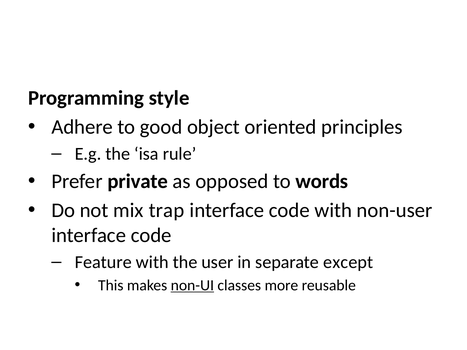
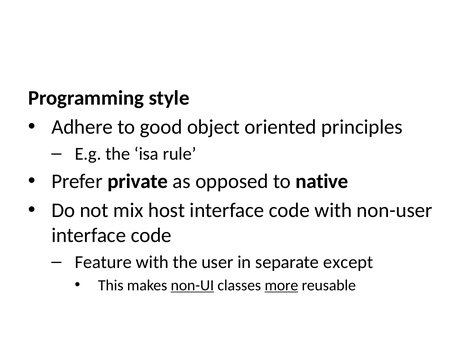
words: words -> native
trap: trap -> host
more underline: none -> present
